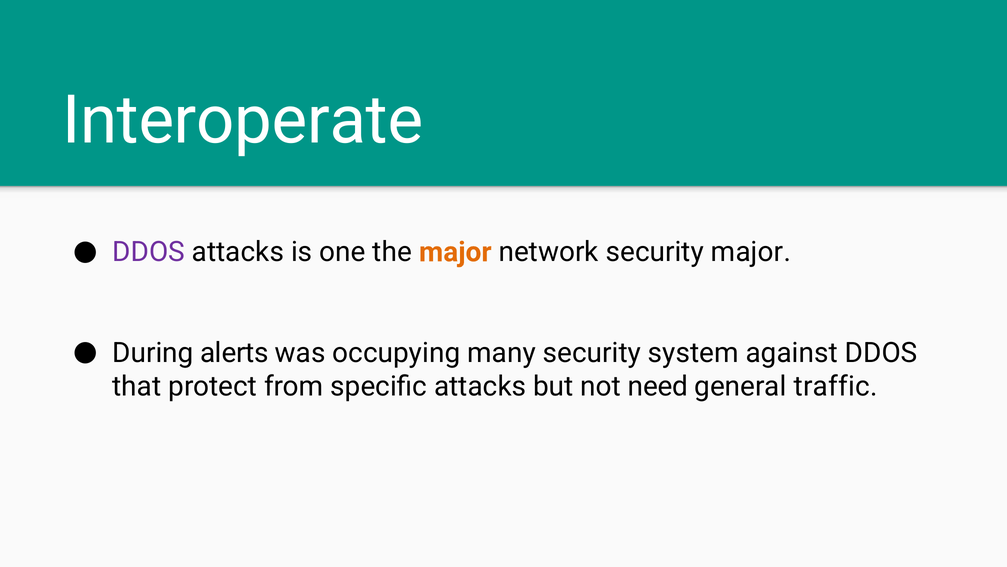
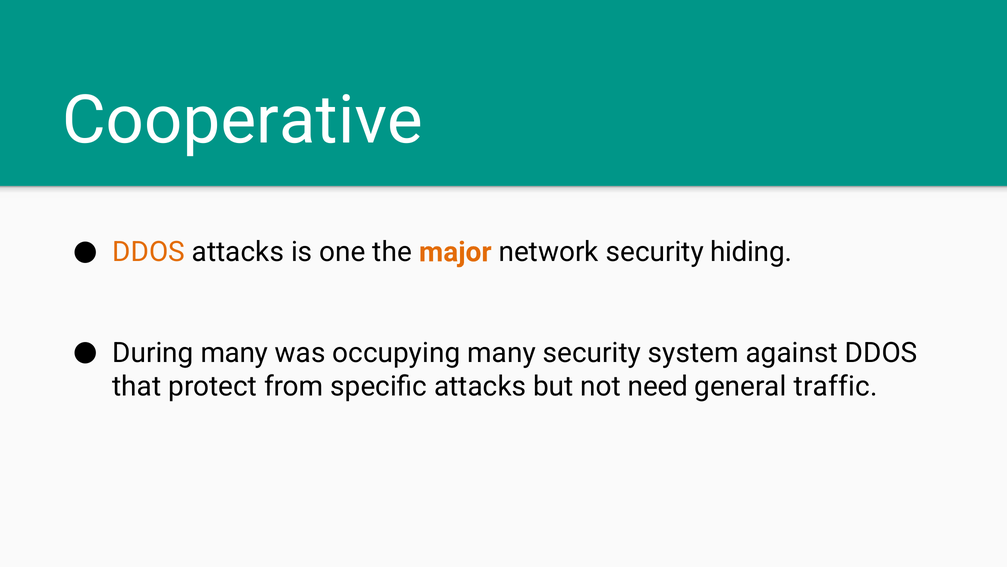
Interoperate: Interoperate -> Cooperative
DDOS at (149, 252) colour: purple -> orange
security major: major -> hiding
During alerts: alerts -> many
